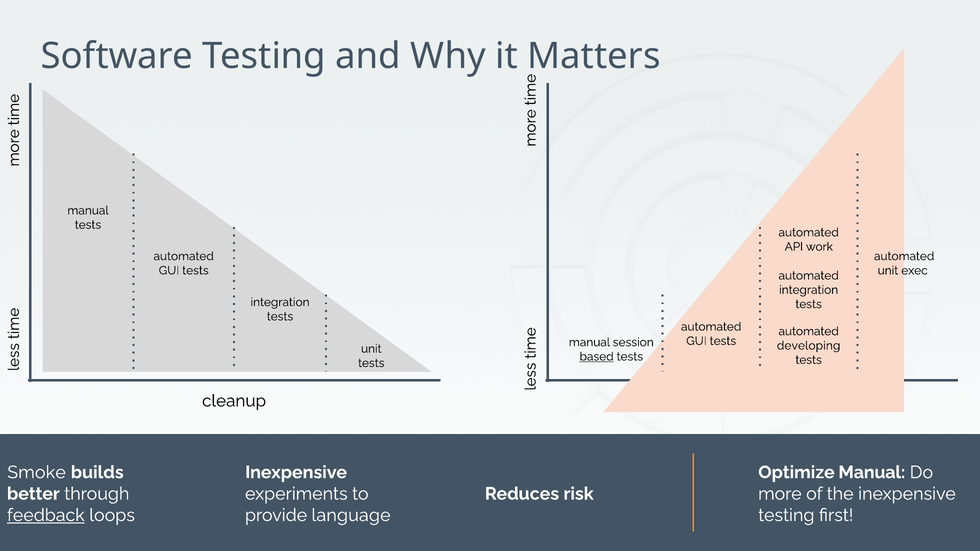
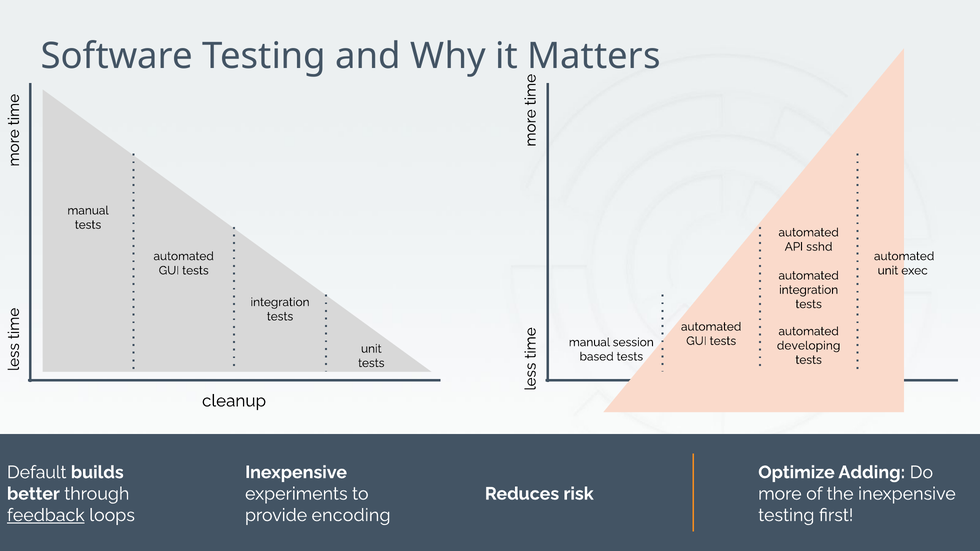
work: work -> sshd
based underline: present -> none
Smoke: Smoke -> Default
Optimize Manual: Manual -> Adding
language: language -> encoding
